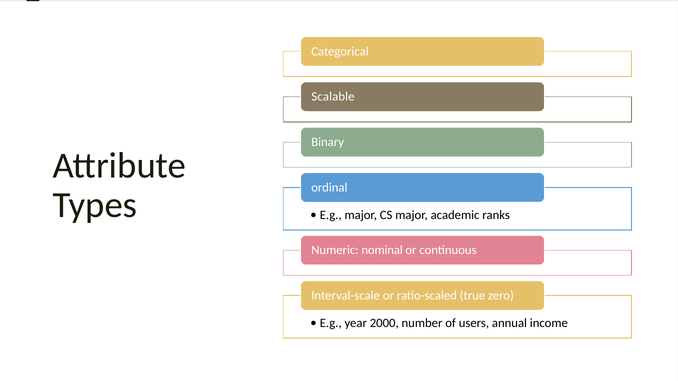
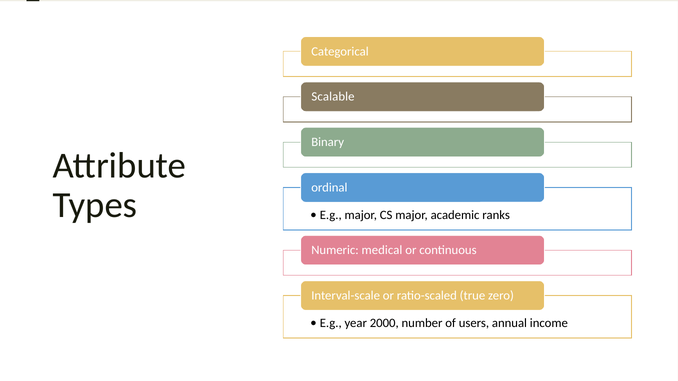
nominal: nominal -> medical
